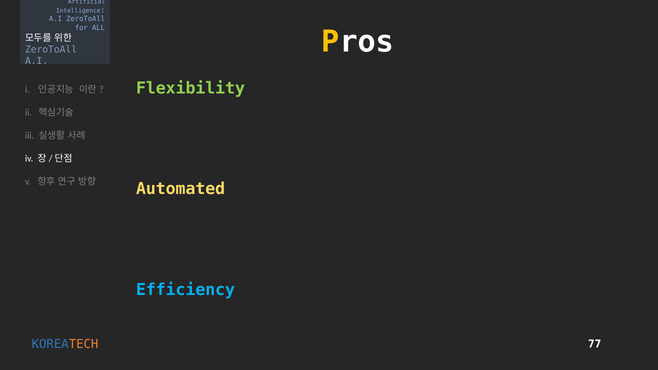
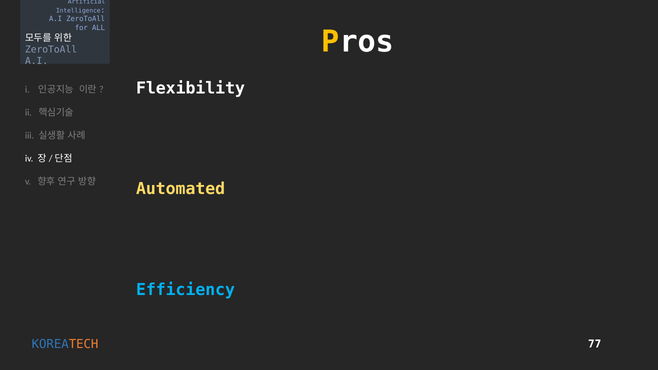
Flexibility colour: light green -> white
